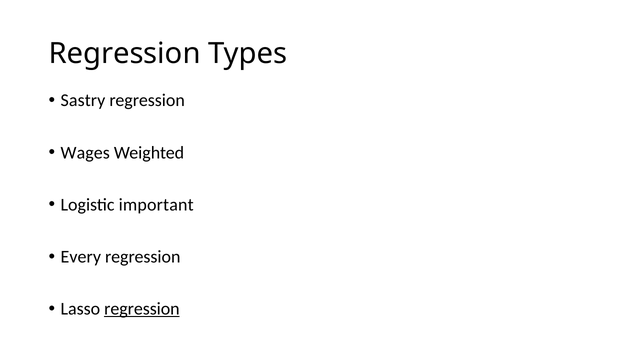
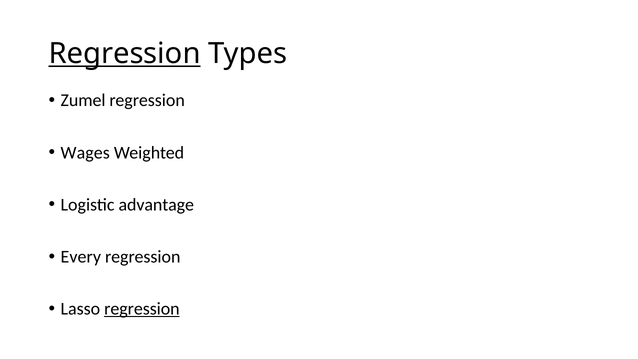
Regression at (125, 54) underline: none -> present
Sastry: Sastry -> Zumel
important: important -> advantage
